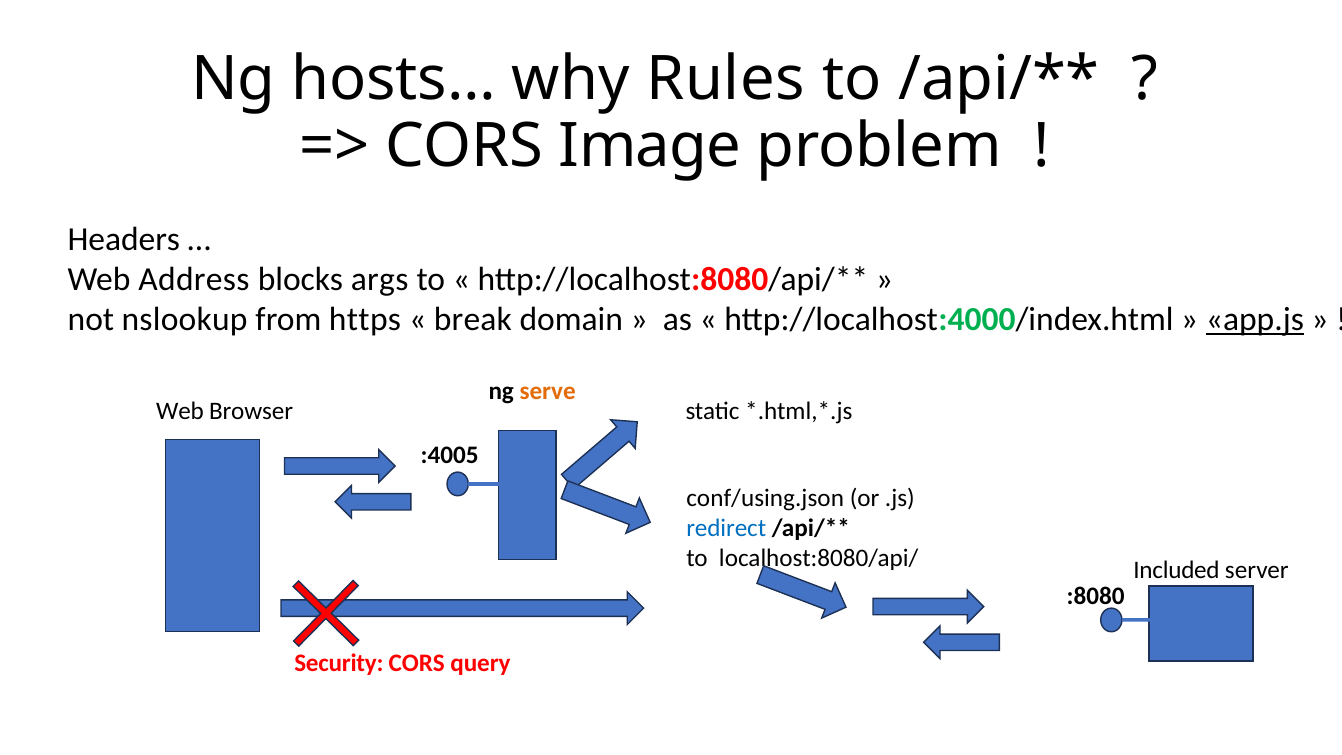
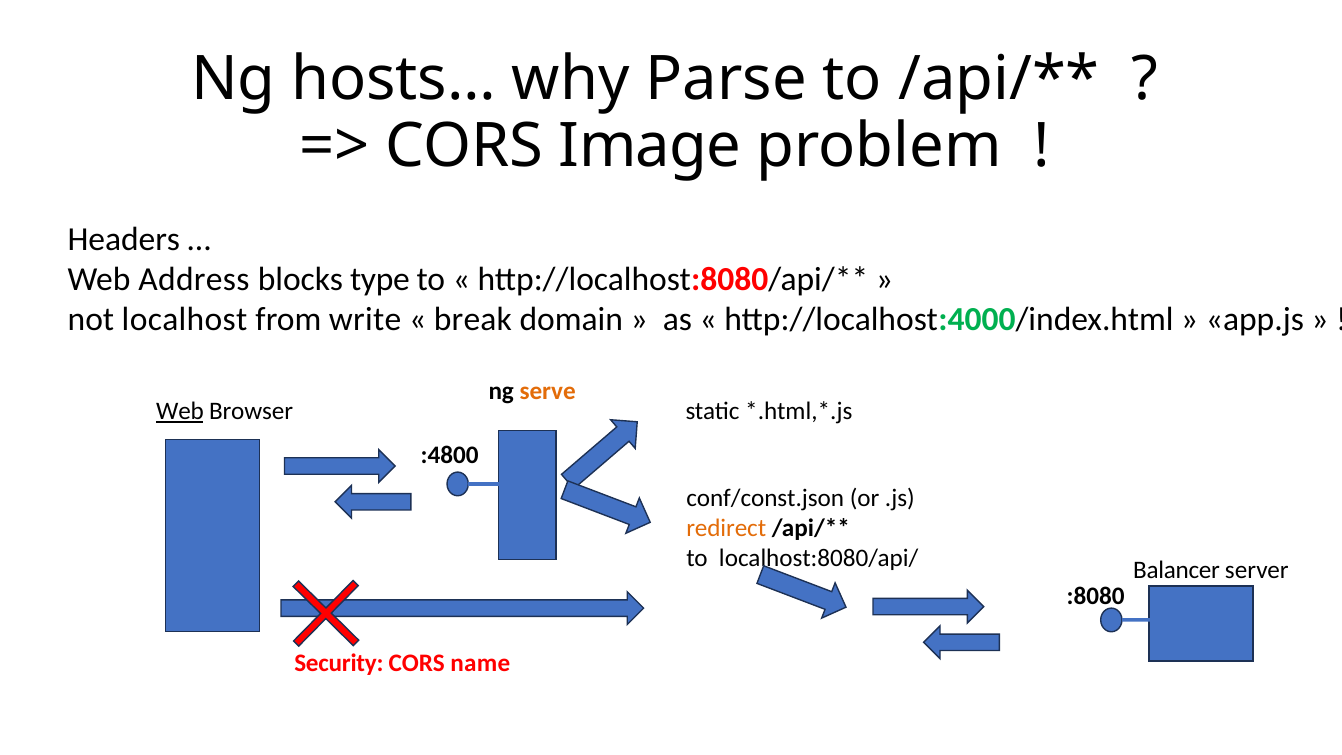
Rules: Rules -> Parse
args: args -> type
nslookup: nslookup -> localhost
https: https -> write
app.js underline: present -> none
Web at (180, 411) underline: none -> present
:4005: :4005 -> :4800
conf/using.json: conf/using.json -> conf/const.json
redirect colour: blue -> orange
Included: Included -> Balancer
query: query -> name
